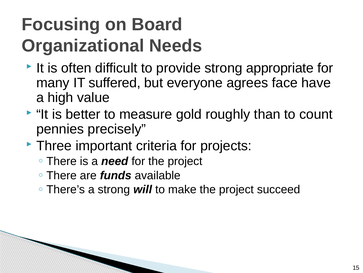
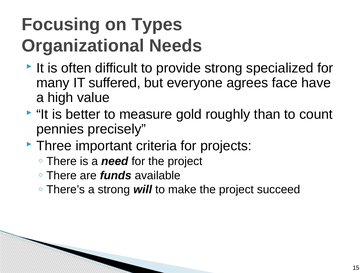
Board: Board -> Types
appropriate: appropriate -> specialized
